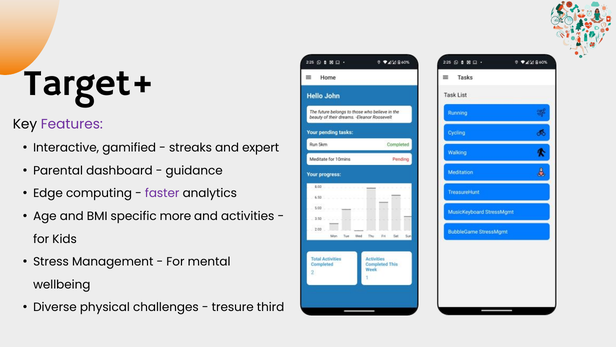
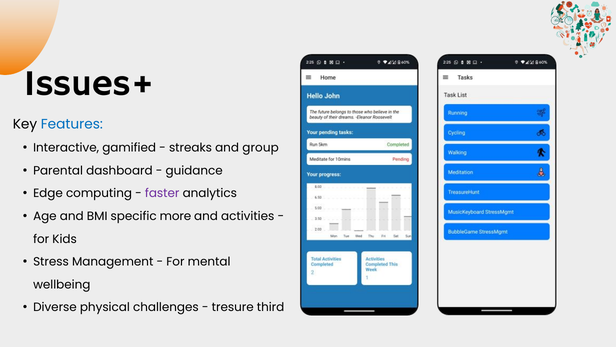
Target+: Target+ -> Issues+
Features colour: purple -> blue
expert: expert -> group
